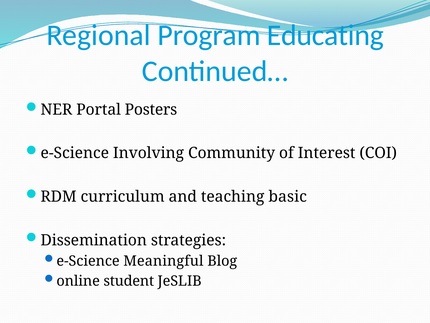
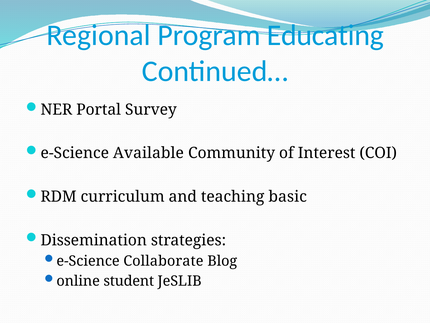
Posters: Posters -> Survey
Involving: Involving -> Available
Meaningful: Meaningful -> Collaborate
